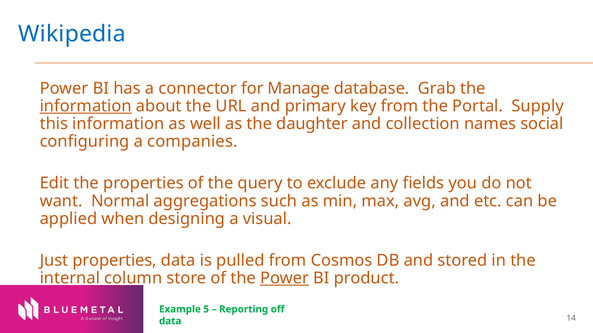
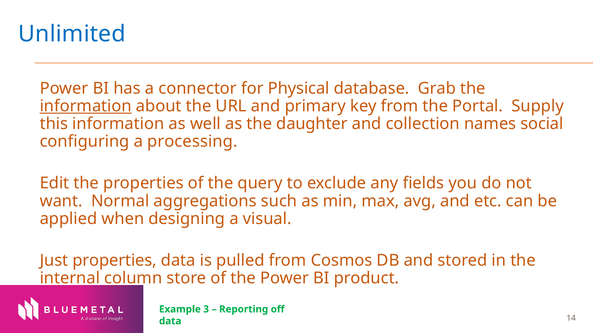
Wikipedia: Wikipedia -> Unlimited
Manage: Manage -> Physical
companies: companies -> processing
Power at (285, 279) underline: present -> none
5: 5 -> 3
